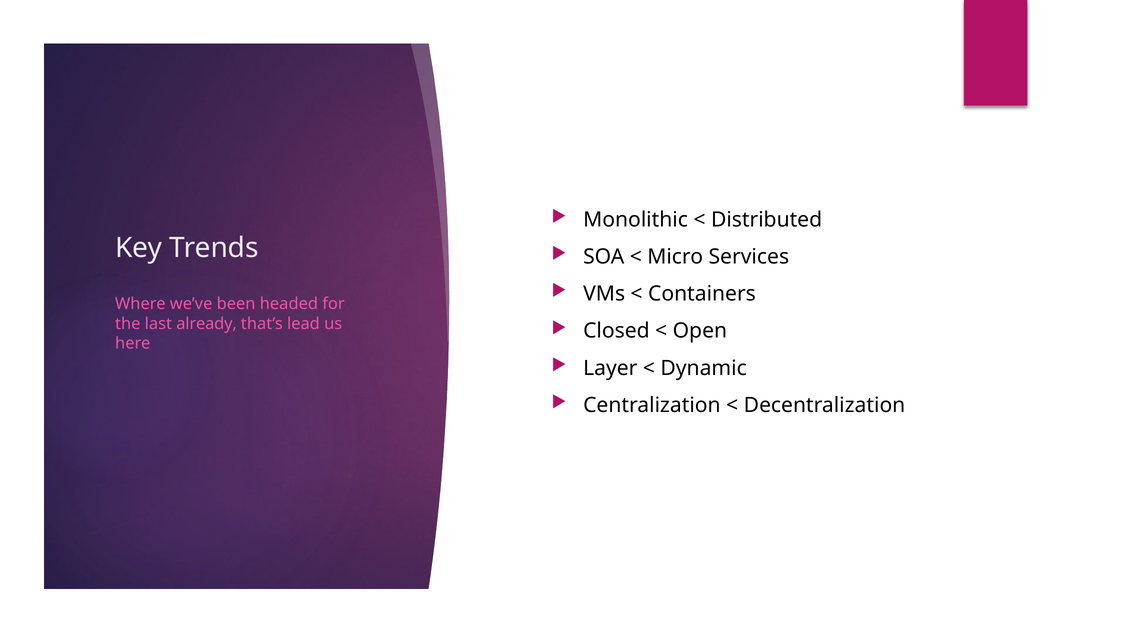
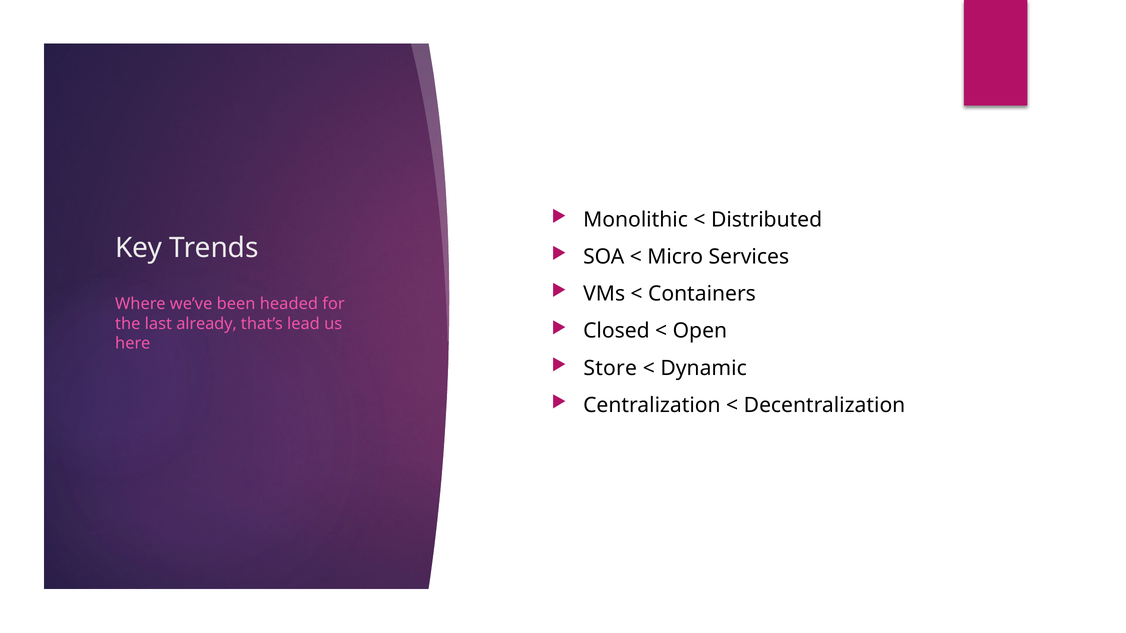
Layer: Layer -> Store
